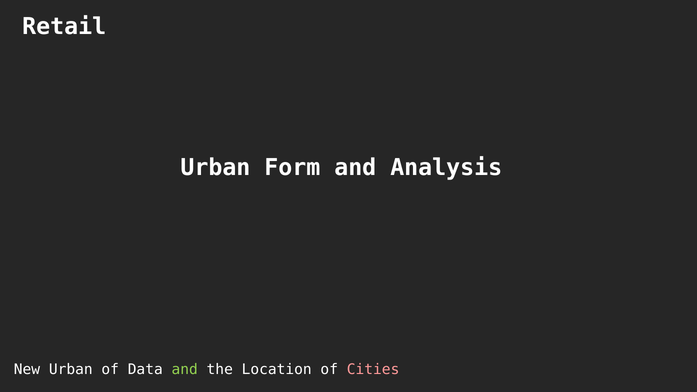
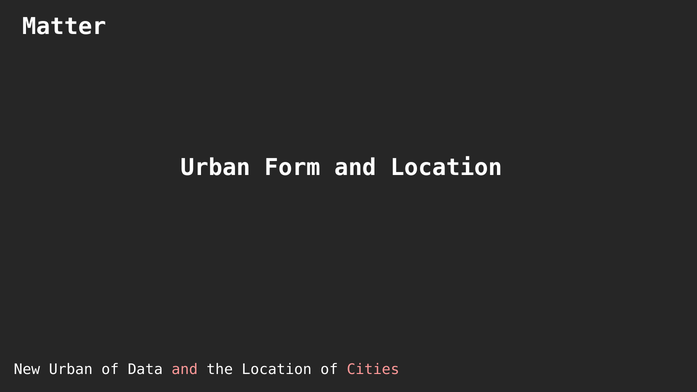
Retail: Retail -> Matter
and Analysis: Analysis -> Location
and at (185, 369) colour: light green -> pink
